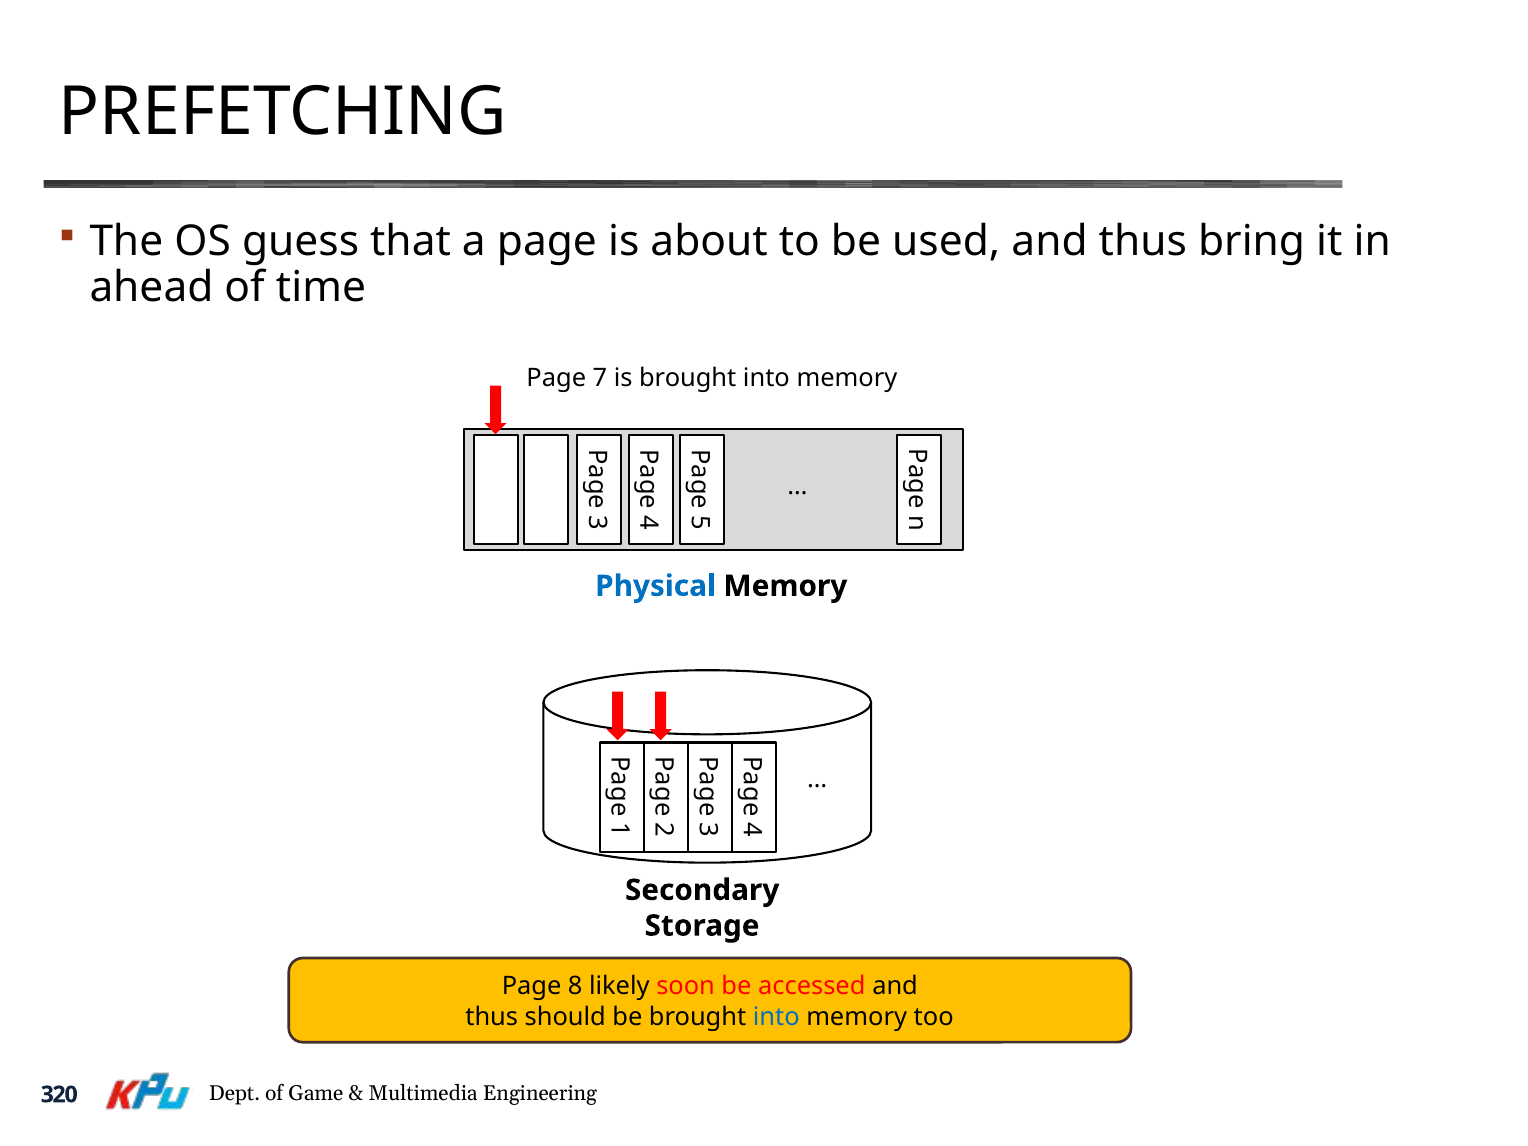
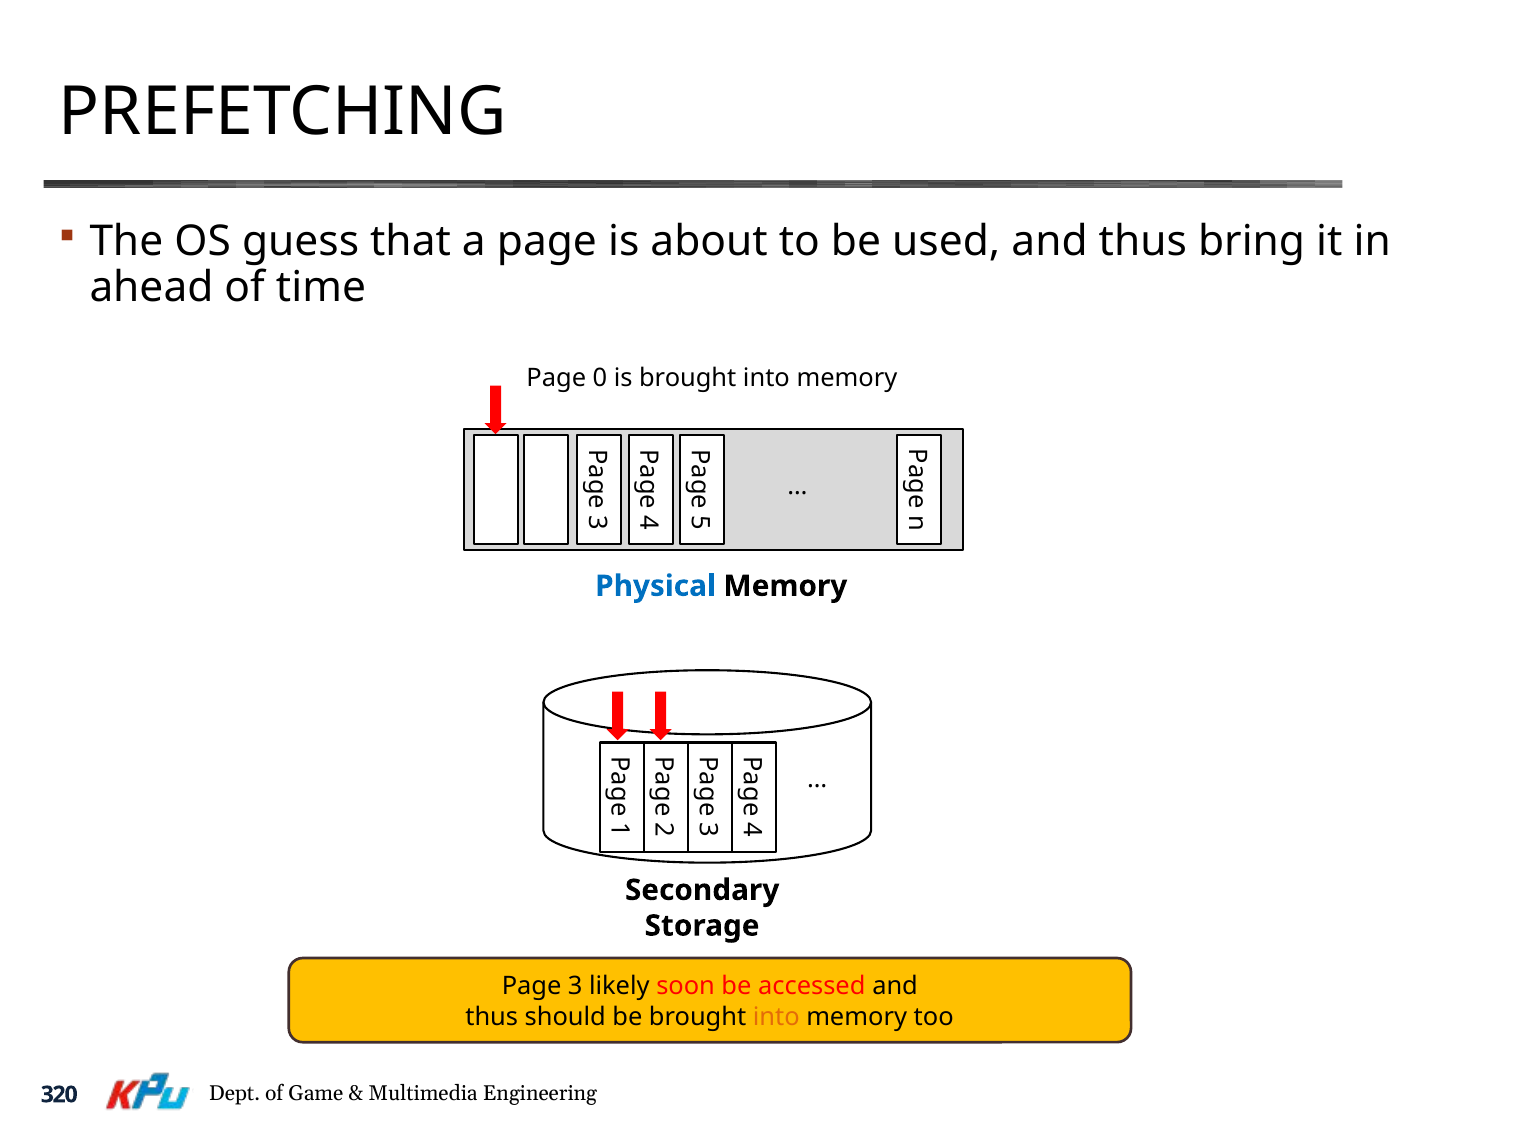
7: 7 -> 0
Page 8: 8 -> 3
into at (776, 1017) colour: blue -> orange
